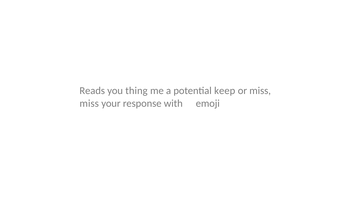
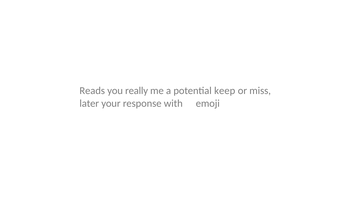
thing: thing -> really
miss at (89, 103): miss -> later
